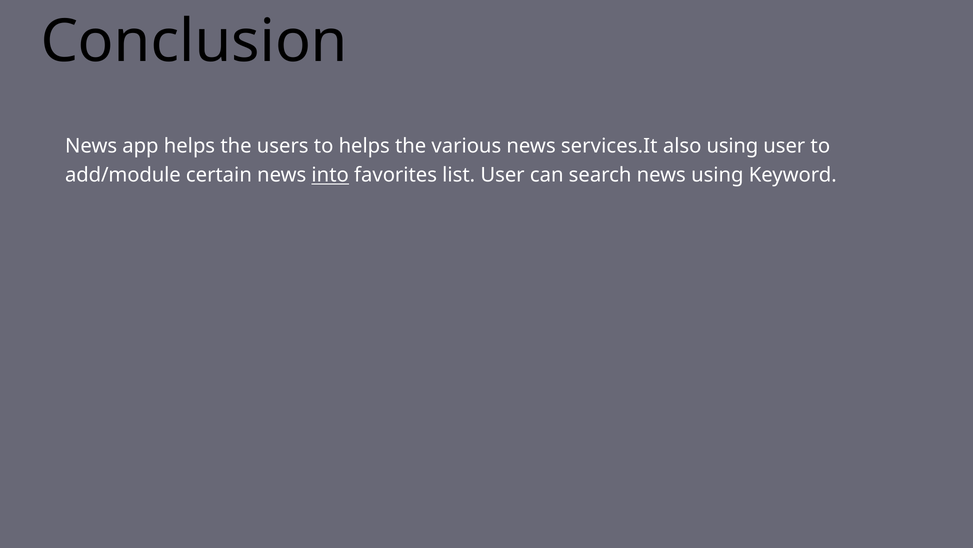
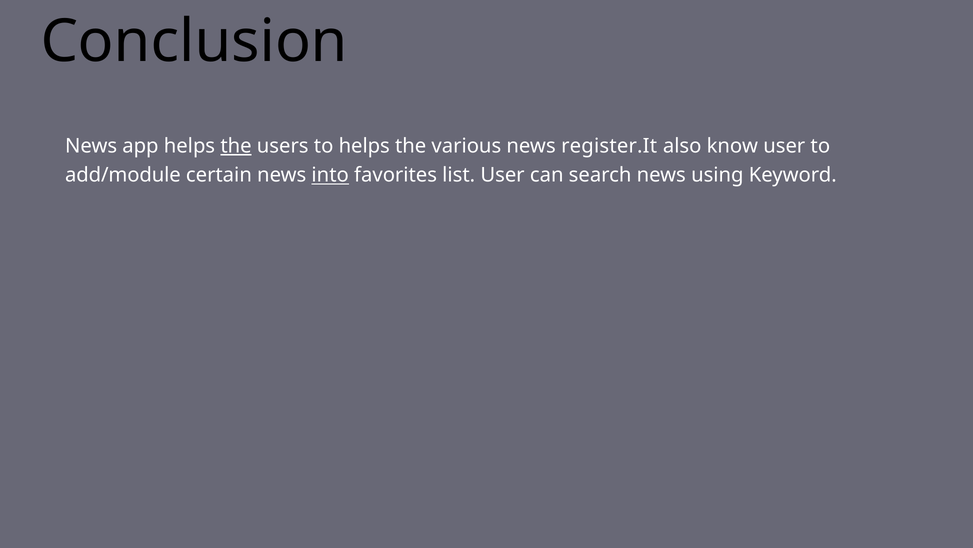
the at (236, 146) underline: none -> present
services.It: services.It -> register.It
also using: using -> know
